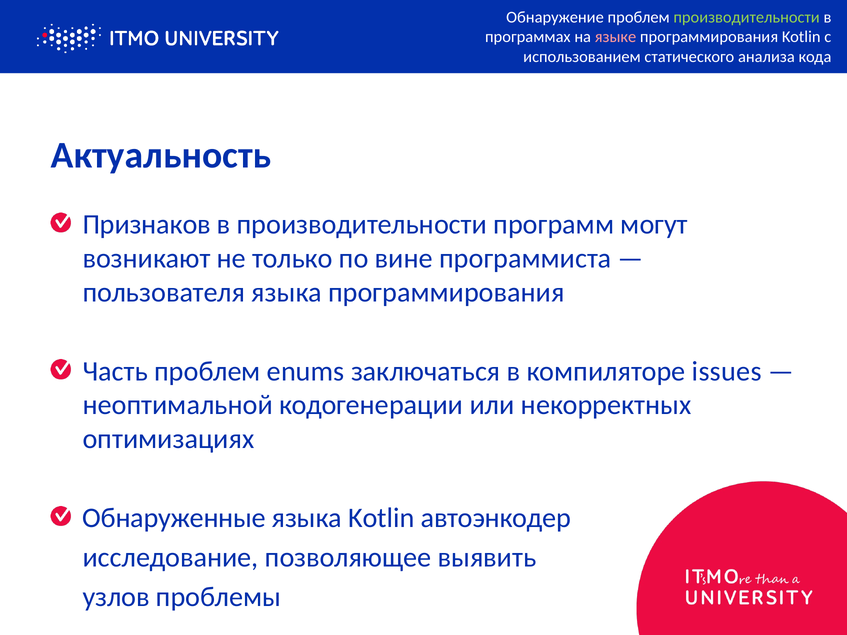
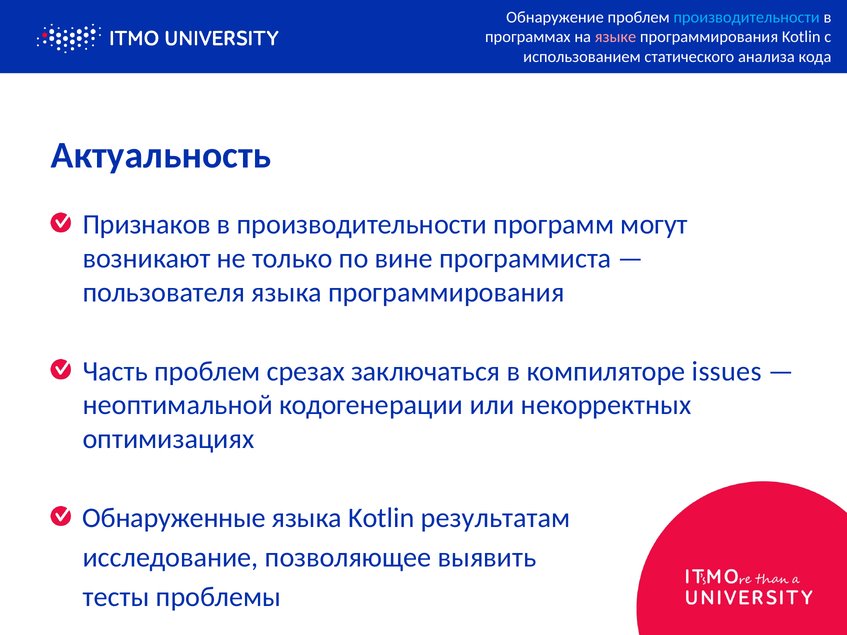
производительности at (747, 17) colour: light green -> light blue
enums: enums -> срезах
автоэнкодер: автоэнкодер -> результатам
узлов: узлов -> тесты
